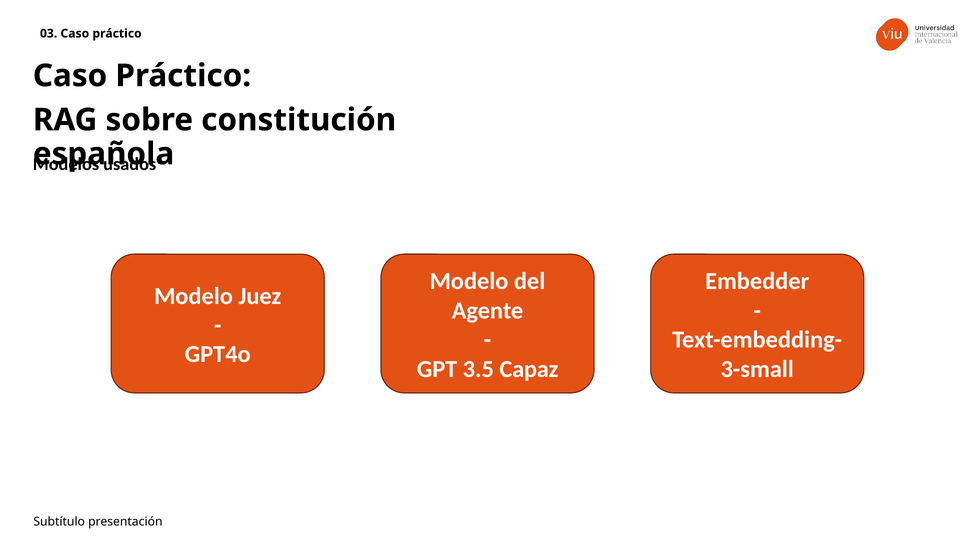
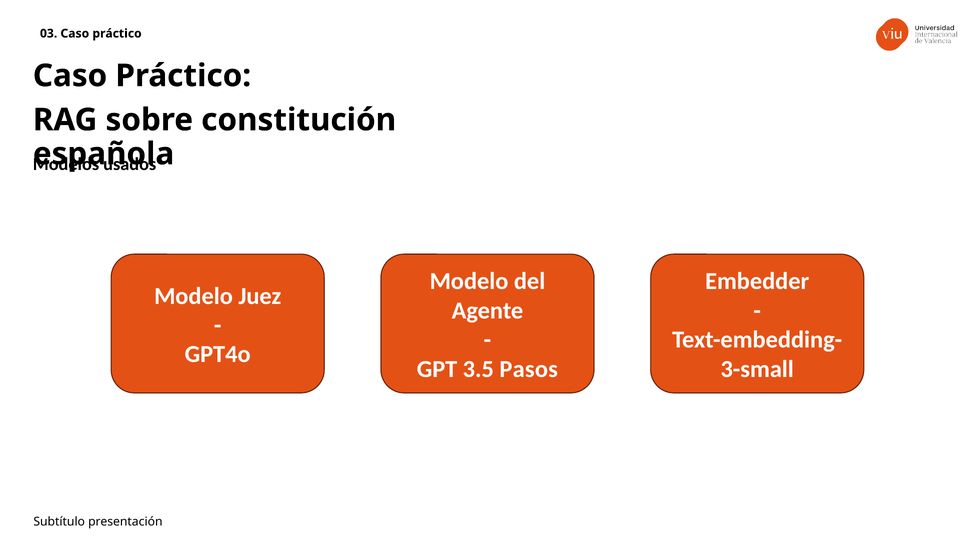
Capaz: Capaz -> Pasos
